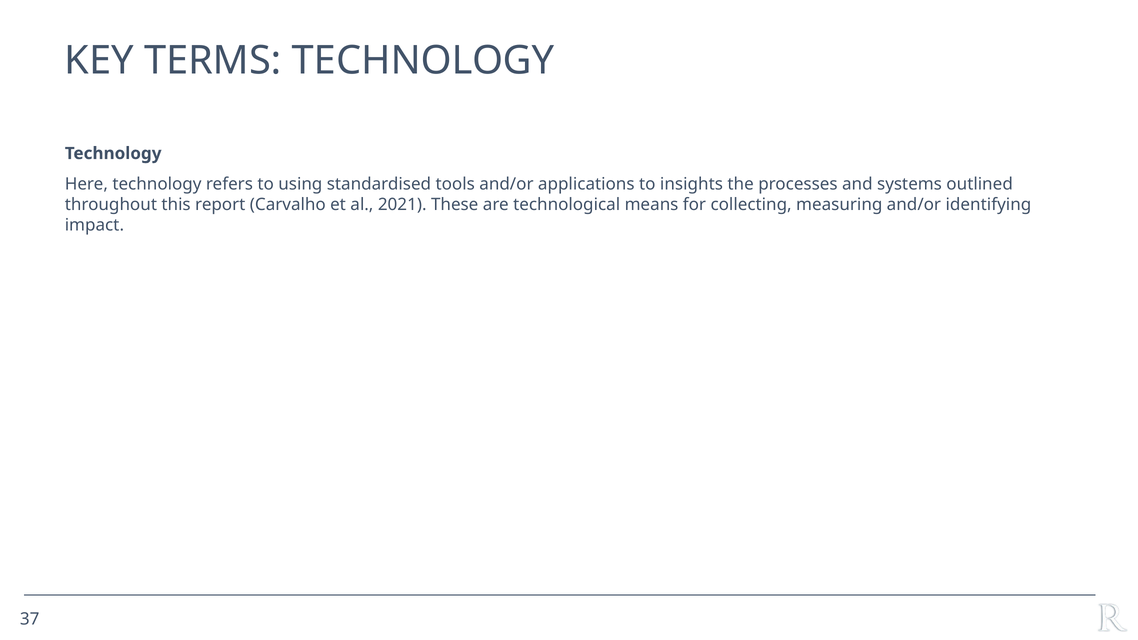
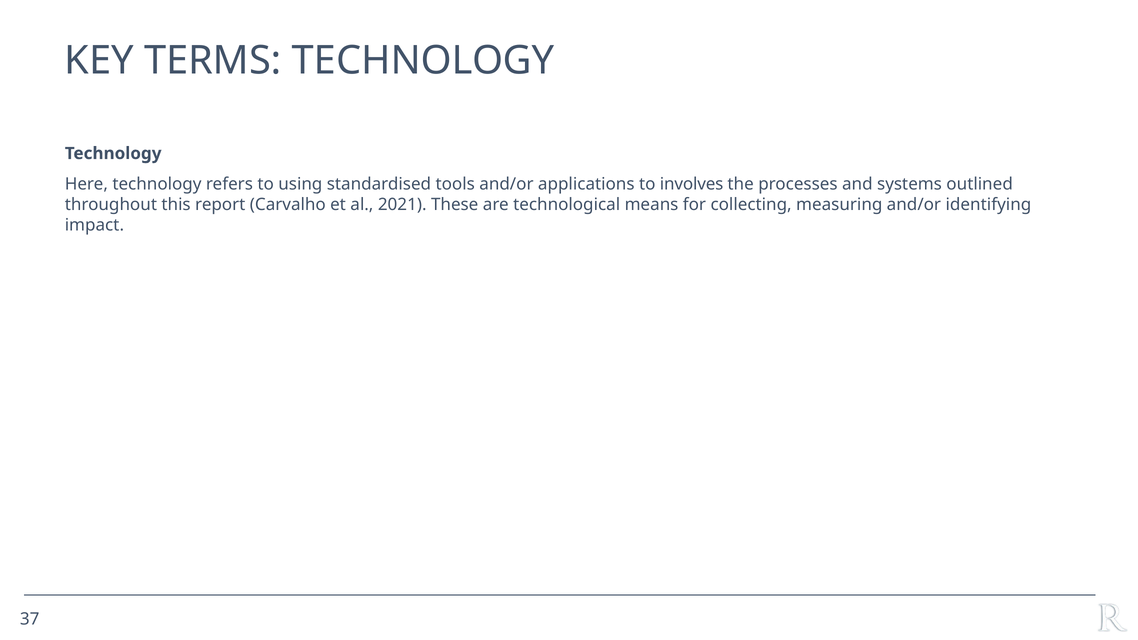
insights: insights -> involves
